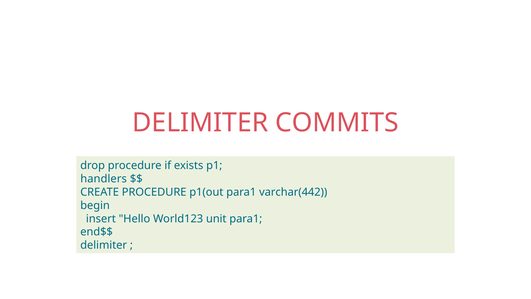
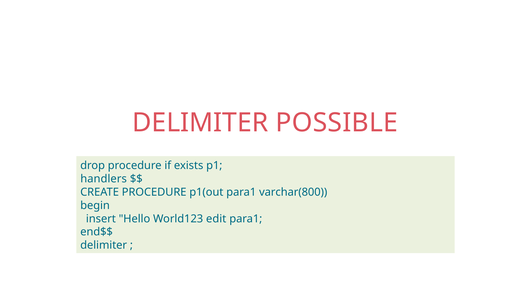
COMMITS: COMMITS -> POSSIBLE
varchar(442: varchar(442 -> varchar(800
unit: unit -> edit
